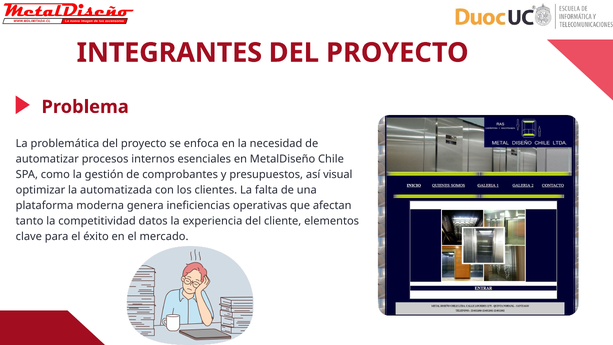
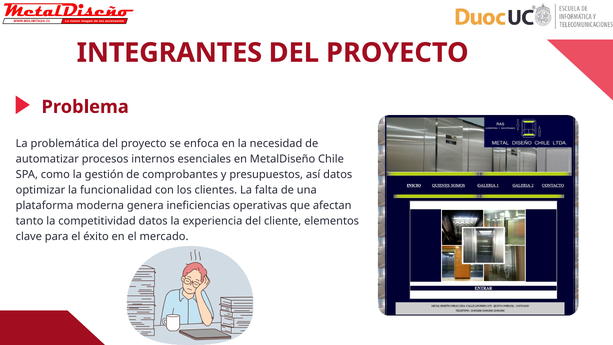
así visual: visual -> datos
automatizada: automatizada -> funcionalidad
